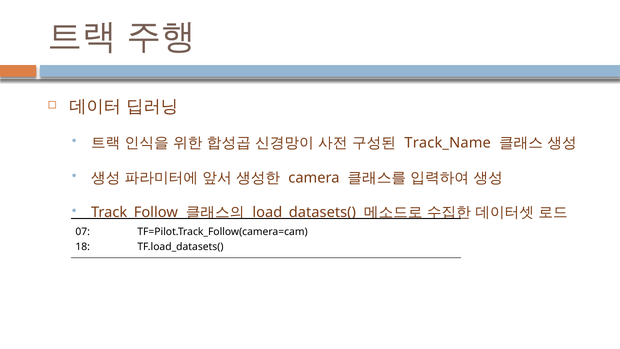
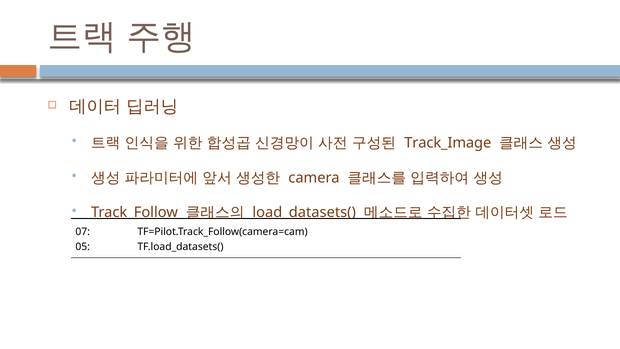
Track_Name: Track_Name -> Track_Image
18: 18 -> 05
